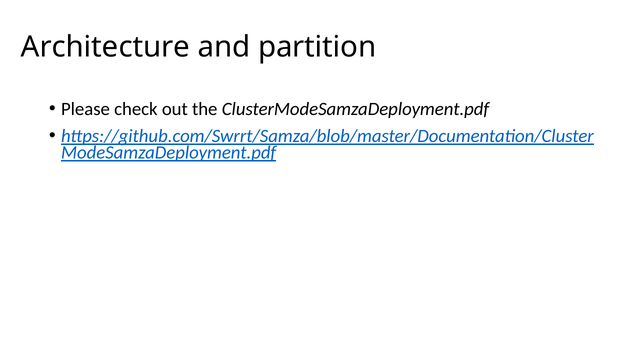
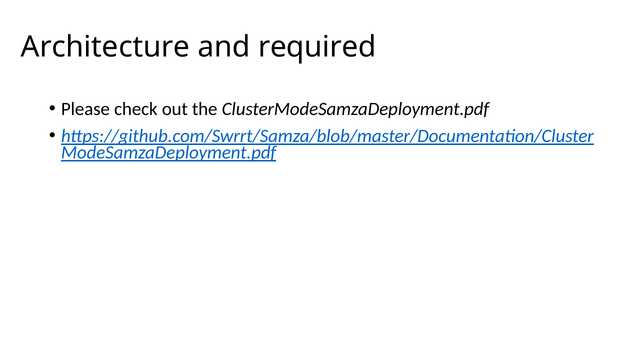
partition: partition -> required
